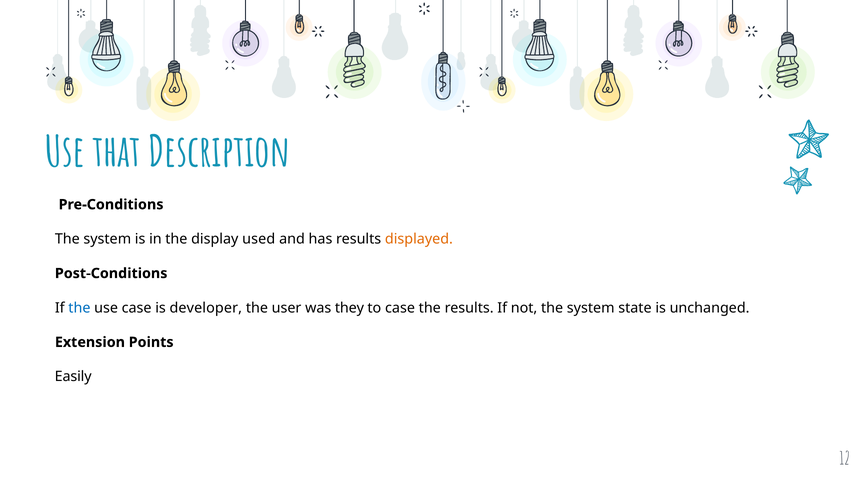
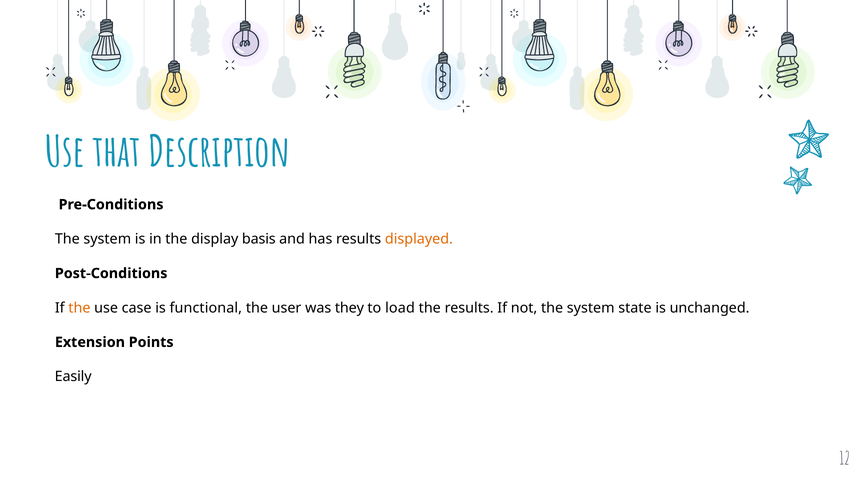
used: used -> basis
the at (79, 308) colour: blue -> orange
developer: developer -> functional
to case: case -> load
